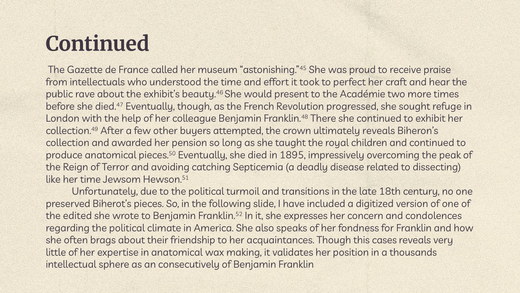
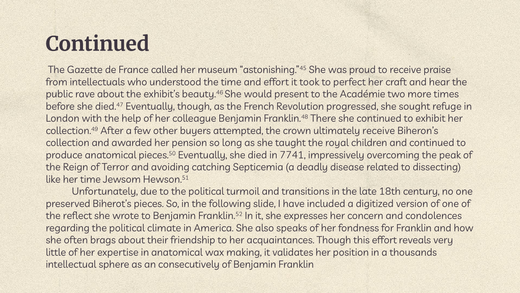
ultimately reveals: reveals -> receive
1895: 1895 -> 7741
edited: edited -> reflect
this cases: cases -> effort
